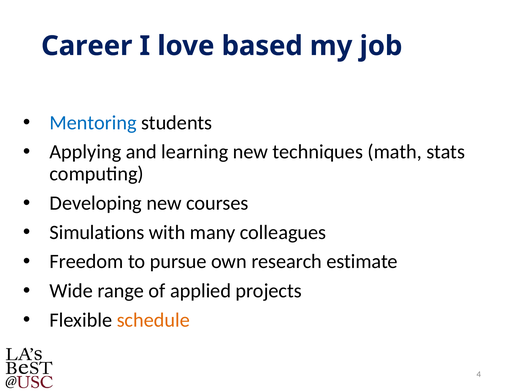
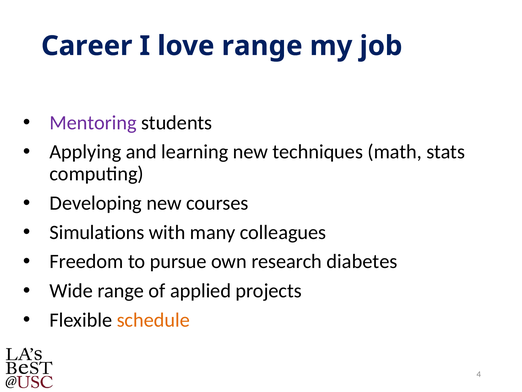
love based: based -> range
Mentoring colour: blue -> purple
estimate: estimate -> diabetes
